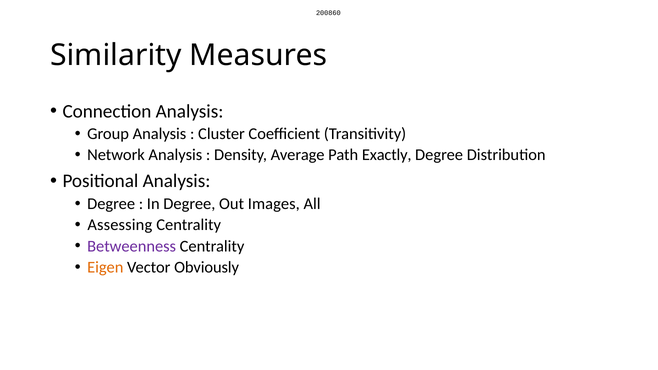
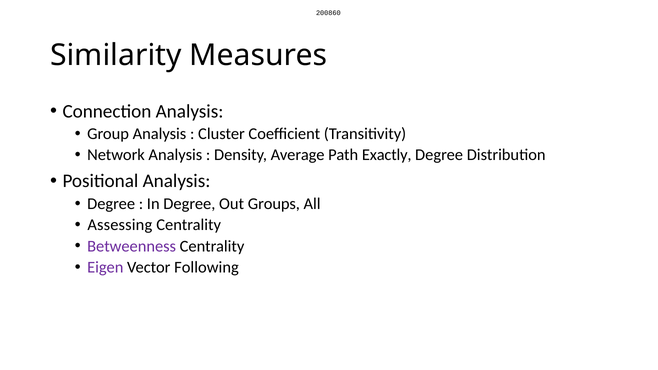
Images: Images -> Groups
Eigen colour: orange -> purple
Obviously: Obviously -> Following
